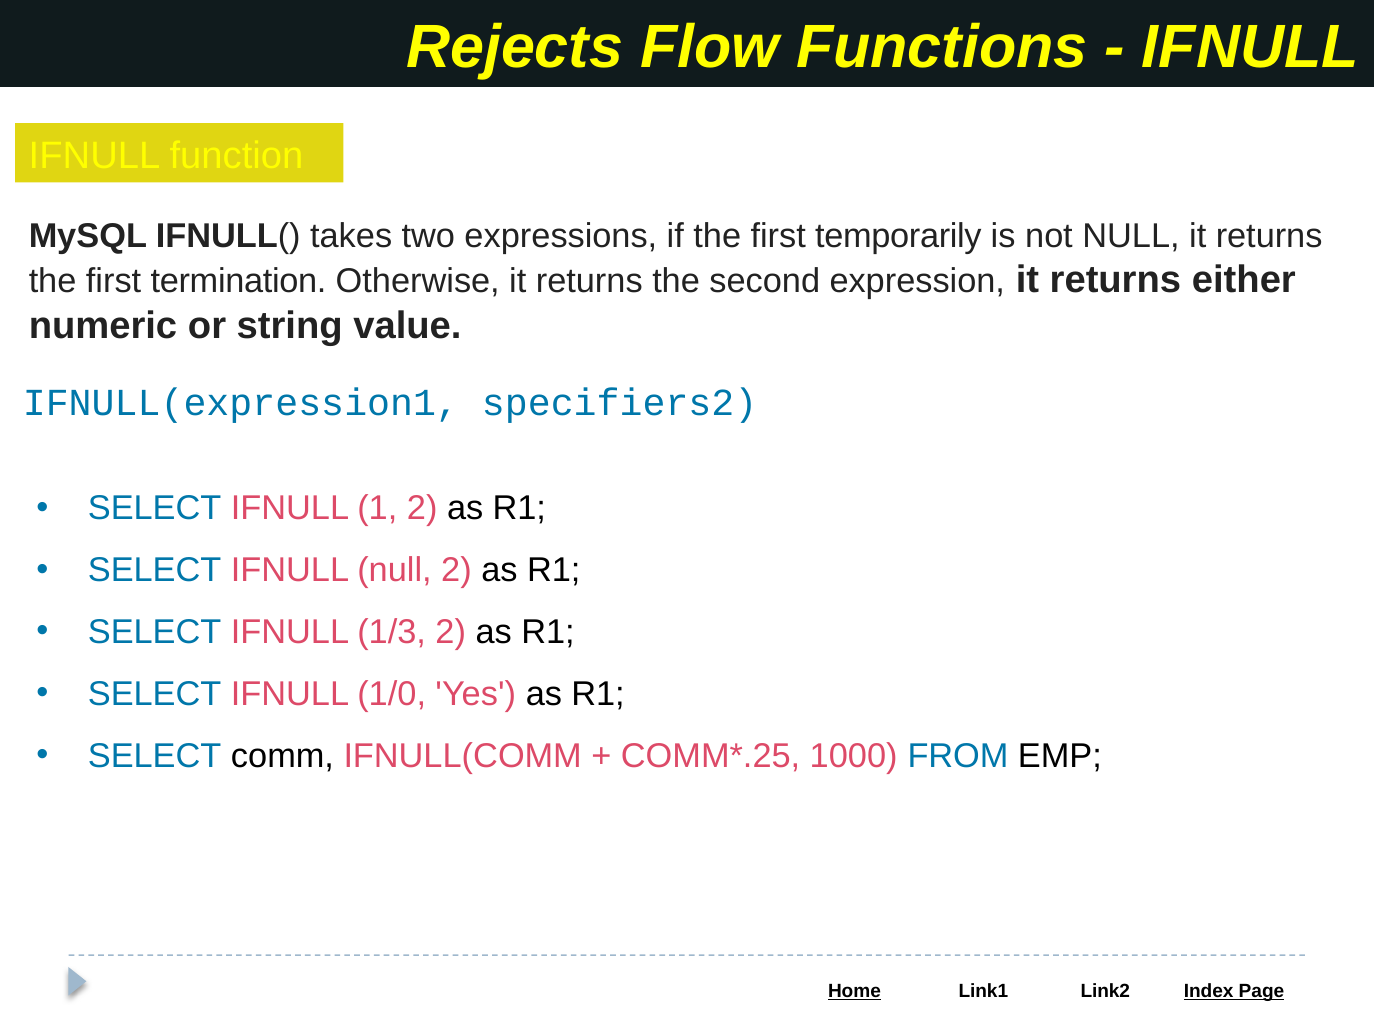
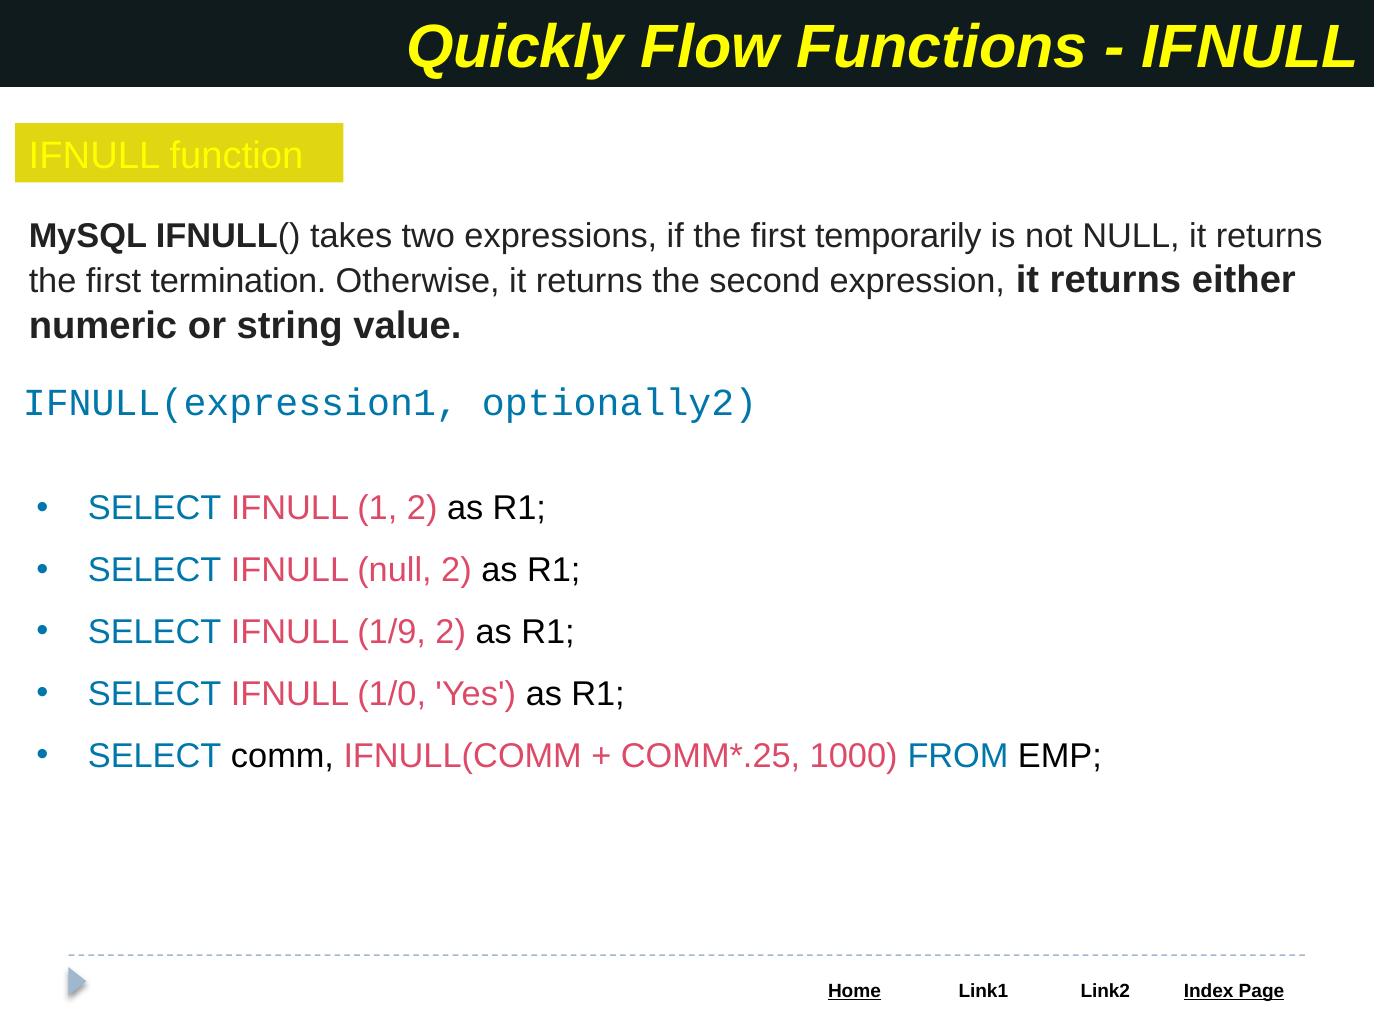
Rejects: Rejects -> Quickly
specifiers2: specifiers2 -> optionally2
1/3: 1/3 -> 1/9
